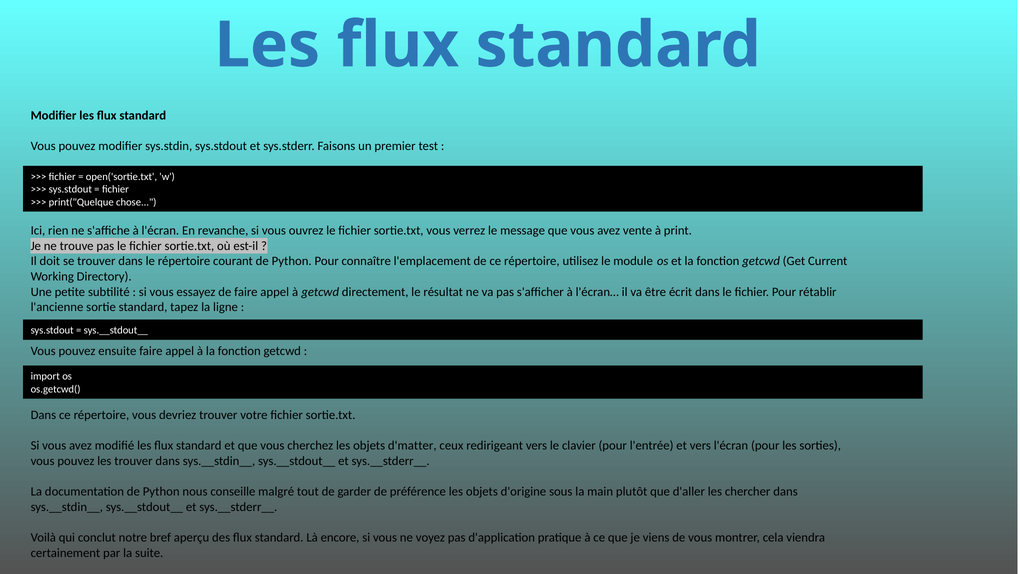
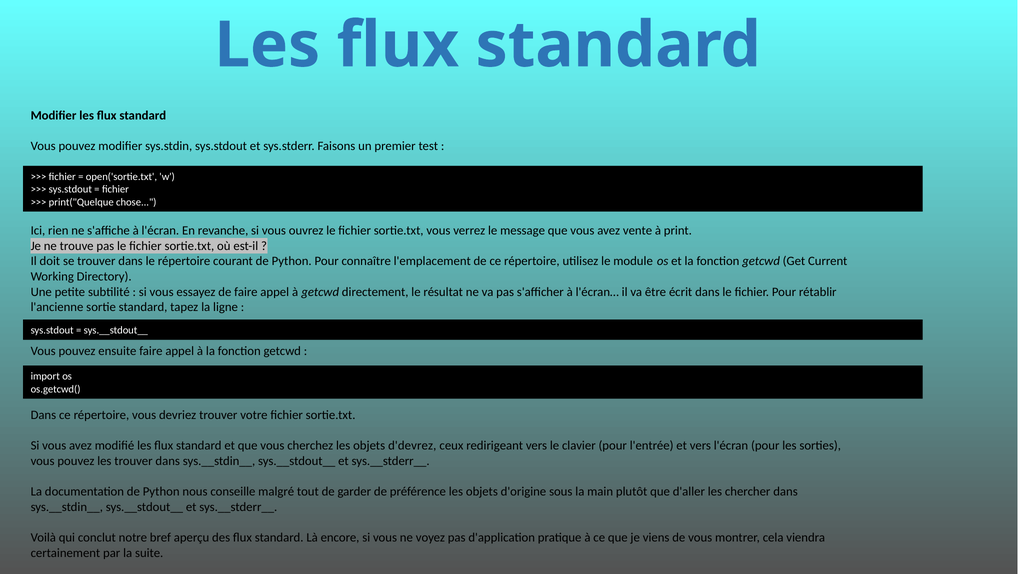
d'matter: d'matter -> d'devrez
